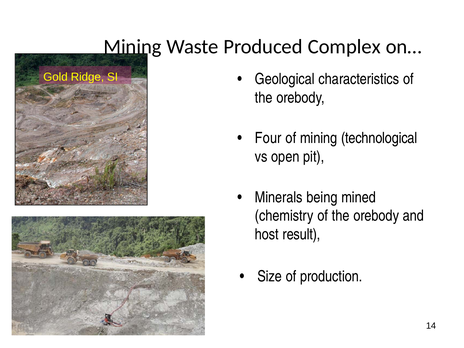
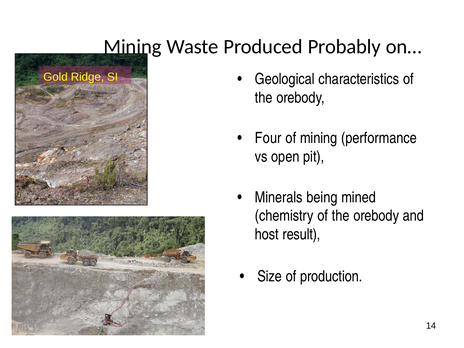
Complex: Complex -> Probably
technological: technological -> performance
